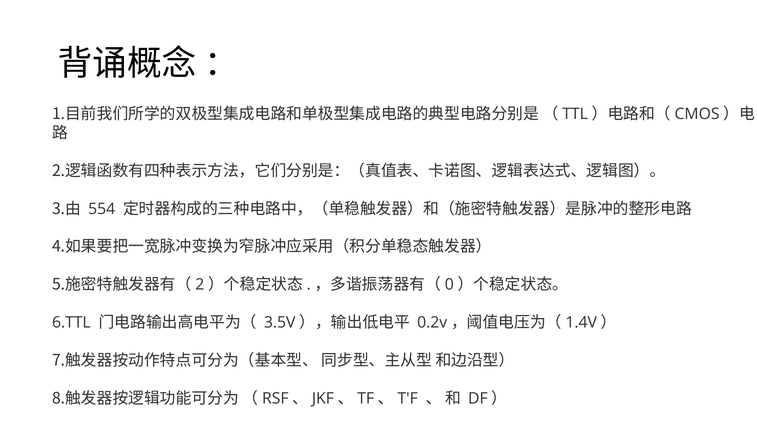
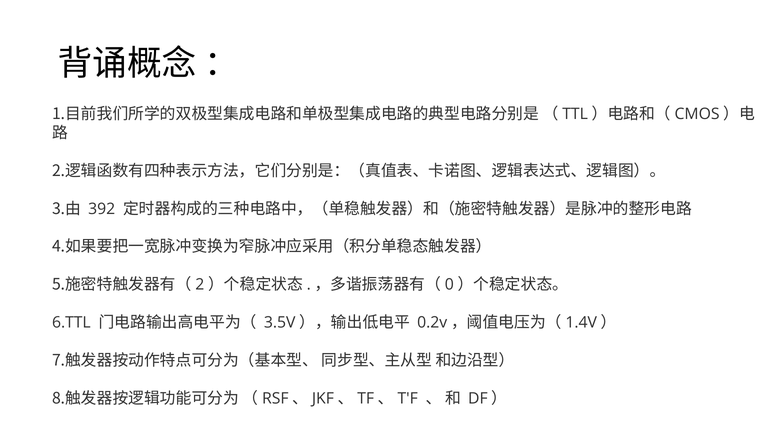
554: 554 -> 392
